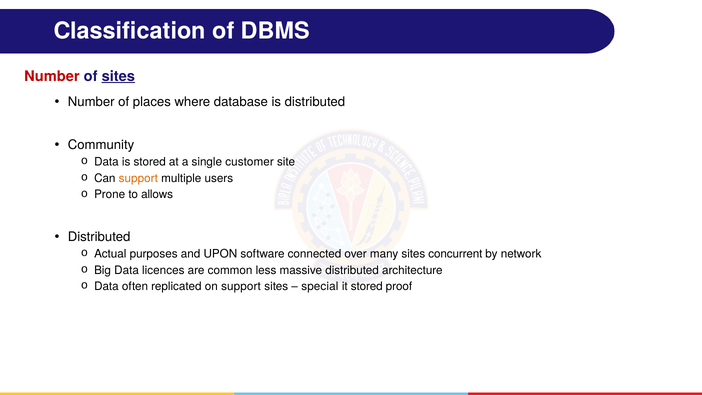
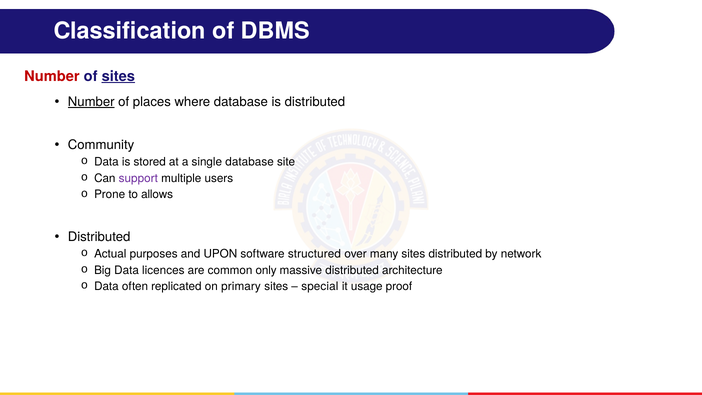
Number at (91, 102) underline: none -> present
single customer: customer -> database
support at (138, 178) colour: orange -> purple
connected: connected -> structured
sites concurrent: concurrent -> distributed
less: less -> only
on support: support -> primary
it stored: stored -> usage
